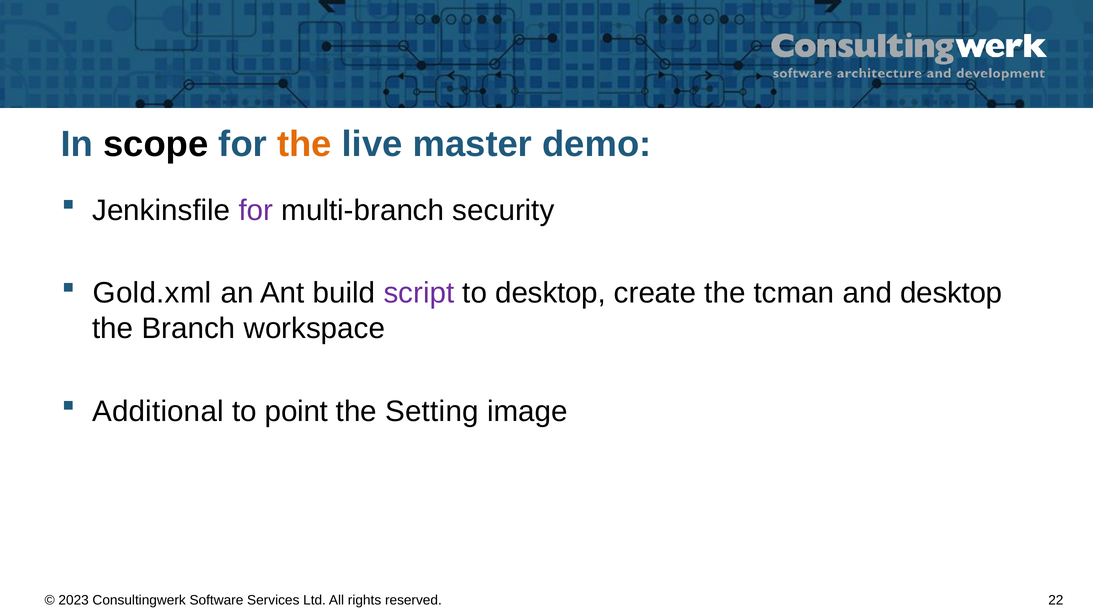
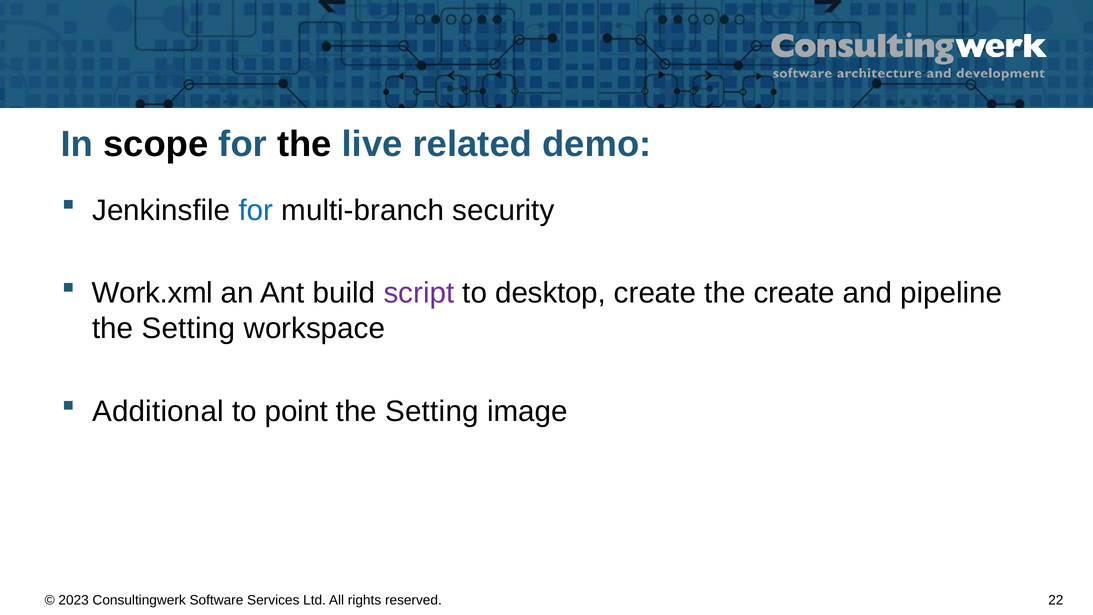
the at (304, 144) colour: orange -> black
master: master -> related
for at (256, 210) colour: purple -> blue
Gold.xml: Gold.xml -> Work.xml
the tcman: tcman -> create
and desktop: desktop -> pipeline
Branch at (188, 329): Branch -> Setting
